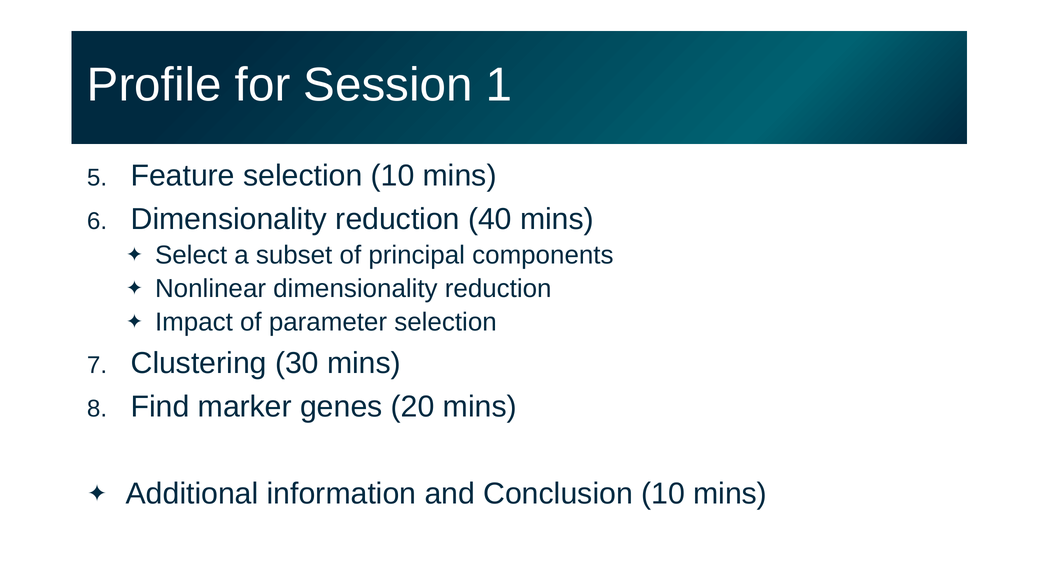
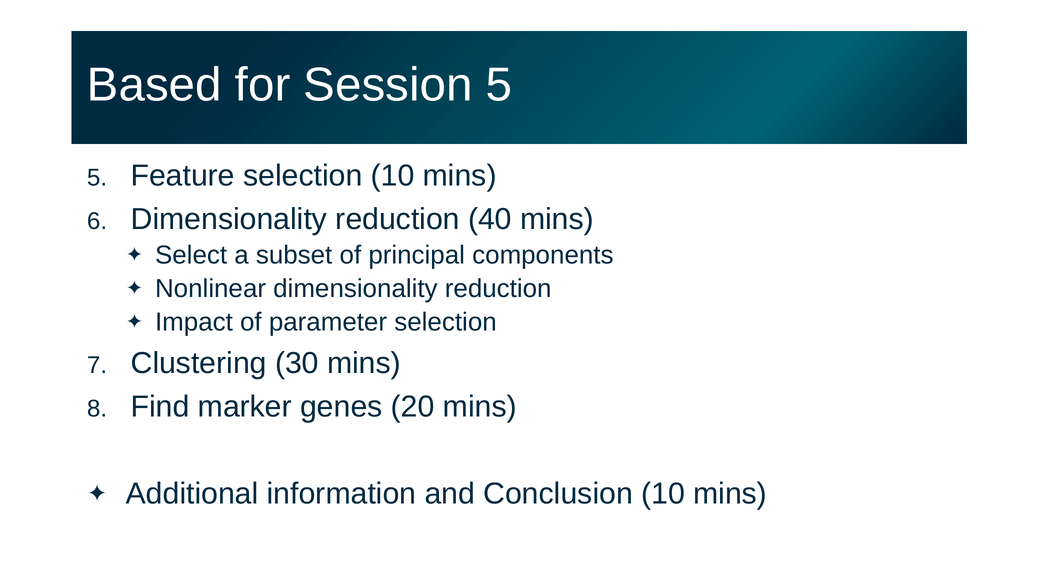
Profile: Profile -> Based
Session 1: 1 -> 5
